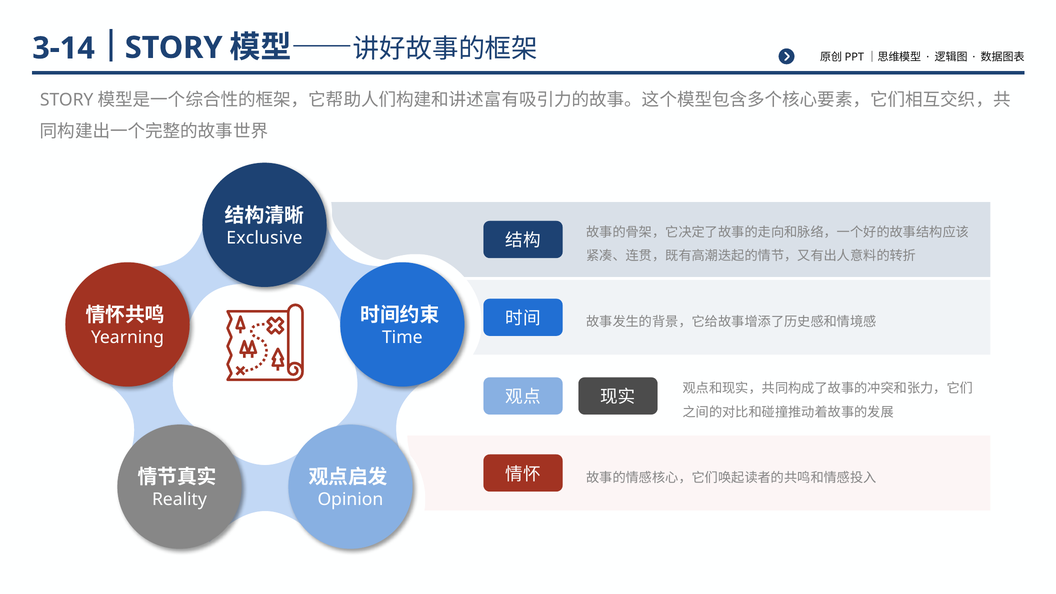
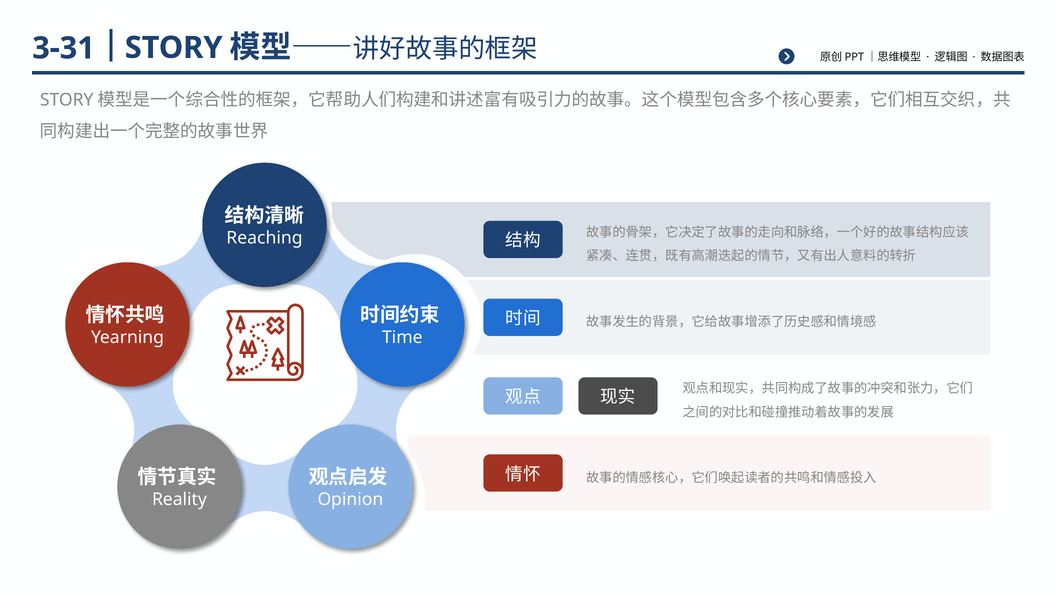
3-14: 3-14 -> 3-31
Exclusive: Exclusive -> Reaching
